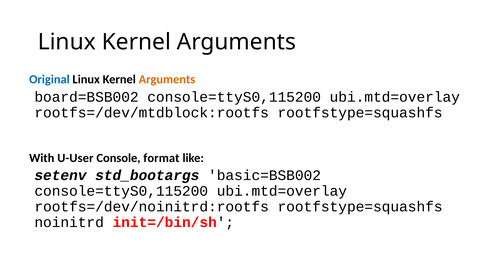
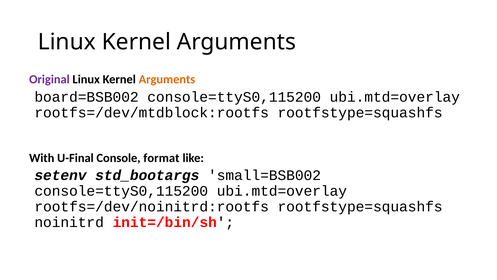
Original colour: blue -> purple
U-User: U-User -> U-Final
basic=BSB002: basic=BSB002 -> small=BSB002
